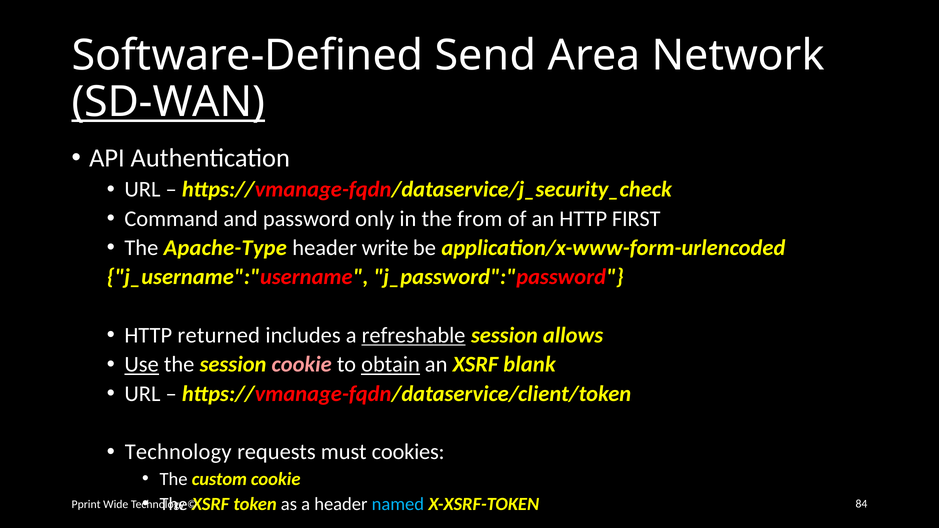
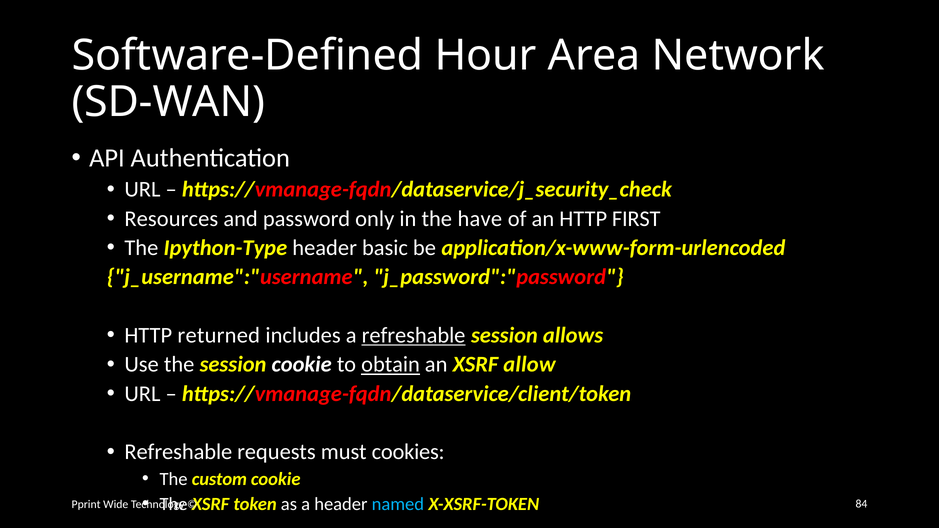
Send: Send -> Hour
SD-WAN underline: present -> none
Command: Command -> Resources
from: from -> have
Apache-Type: Apache-Type -> Ipython-Type
write: write -> basic
Use underline: present -> none
cookie at (302, 365) colour: pink -> white
blank: blank -> allow
Technology at (178, 452): Technology -> Refreshable
